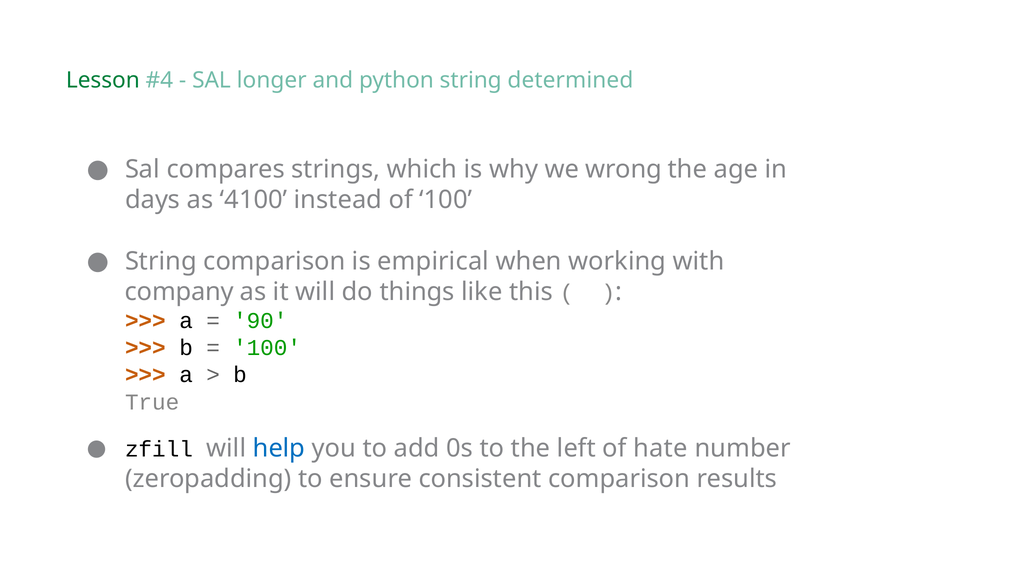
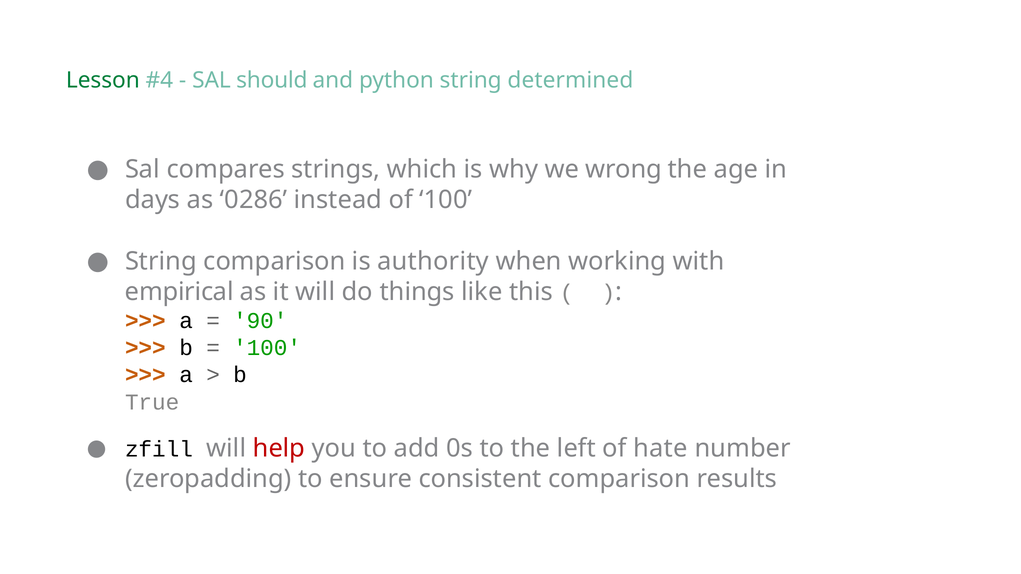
longer: longer -> should
4100: 4100 -> 0286
empirical: empirical -> authority
company: company -> empirical
help colour: blue -> red
